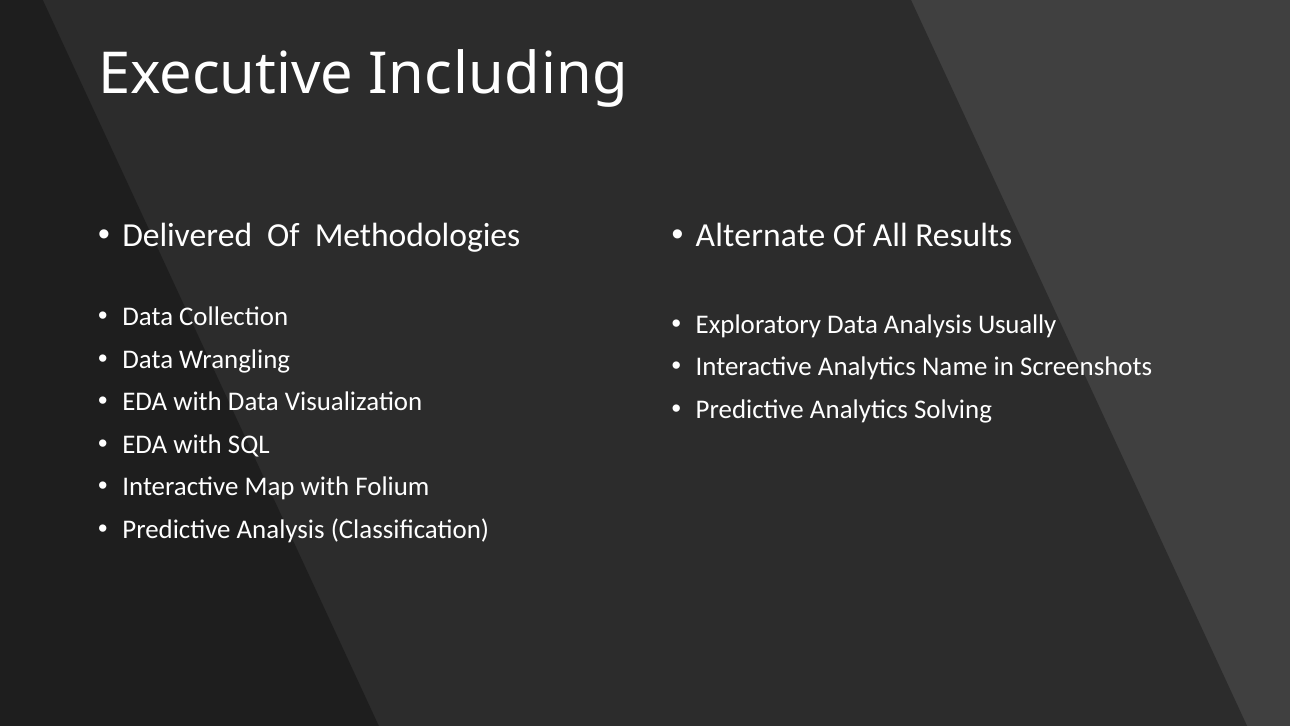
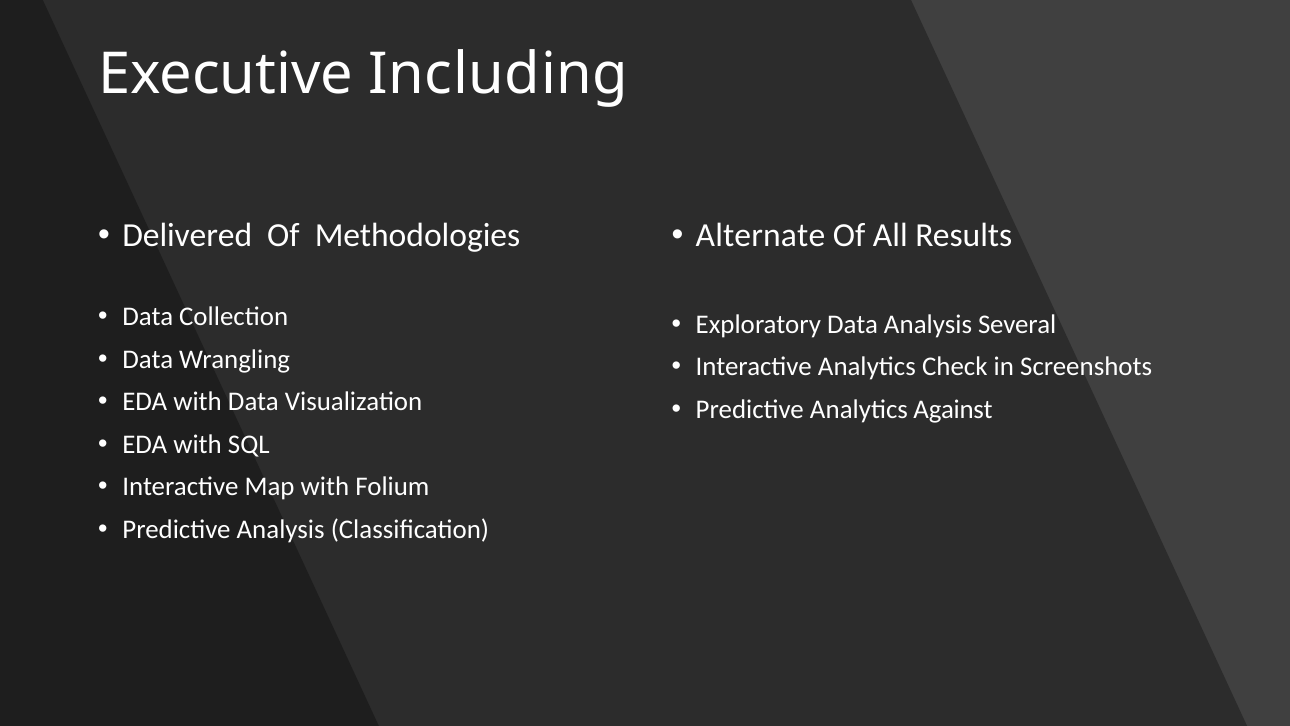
Usually: Usually -> Several
Name: Name -> Check
Solving: Solving -> Against
